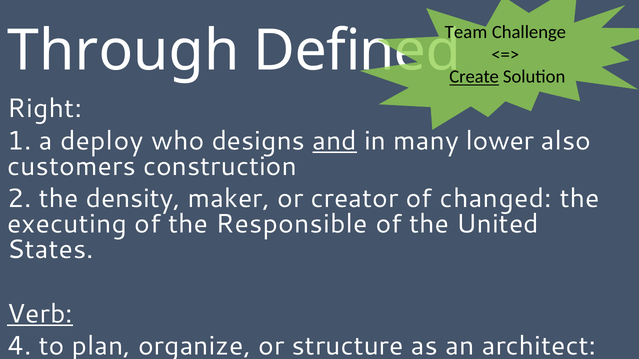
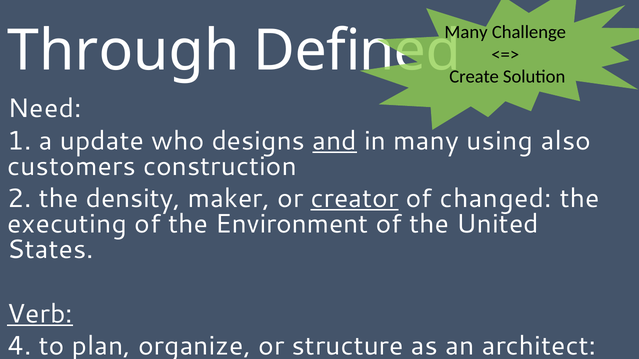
Team at (466, 32): Team -> Many
Create underline: present -> none
Right: Right -> Need
deploy: deploy -> update
lower: lower -> using
creator underline: none -> present
Responsible: Responsible -> Environment
